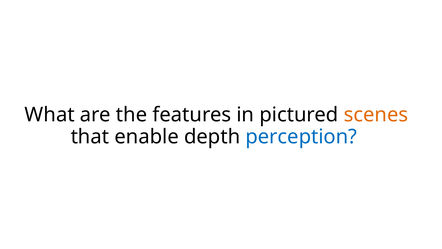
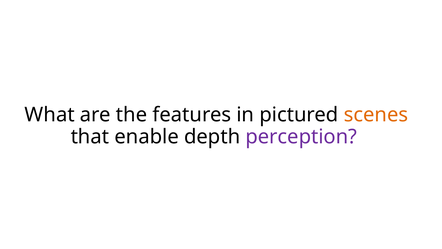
perception colour: blue -> purple
